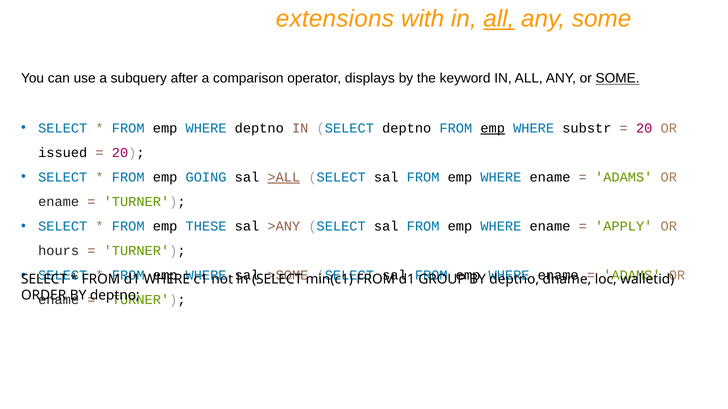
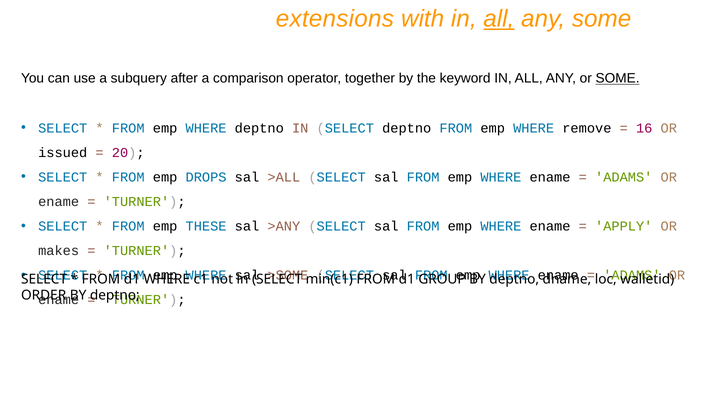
displays: displays -> together
emp at (493, 128) underline: present -> none
substr: substr -> remove
20 at (644, 128): 20 -> 16
GOING: GOING -> DROPS
>ALL underline: present -> none
hours: hours -> makes
